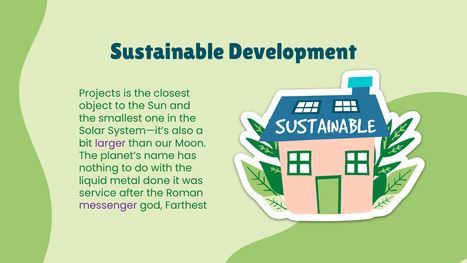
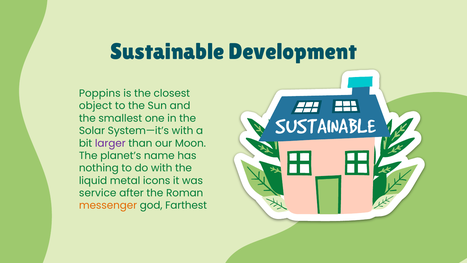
Projects: Projects -> Poppins
System—it’s also: also -> with
done: done -> icons
messenger colour: purple -> orange
